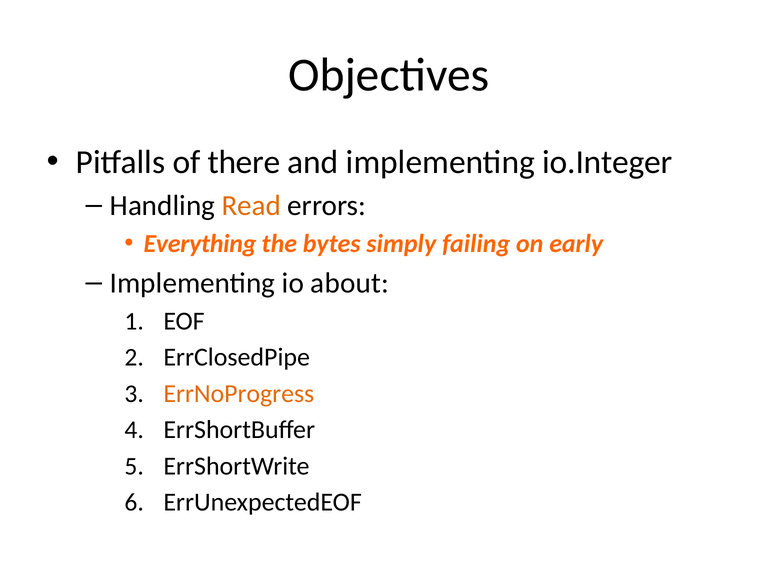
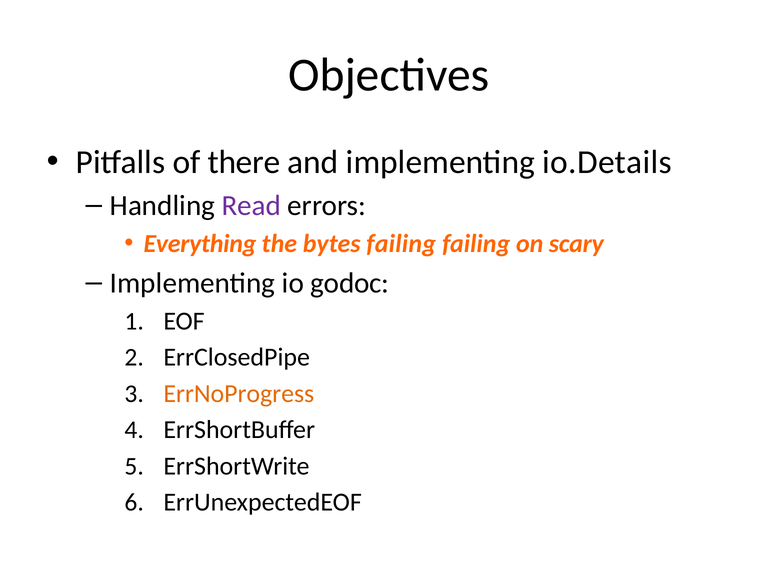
io.Integer: io.Integer -> io.Details
Read colour: orange -> purple
bytes simply: simply -> failing
early: early -> scary
about: about -> godoc
